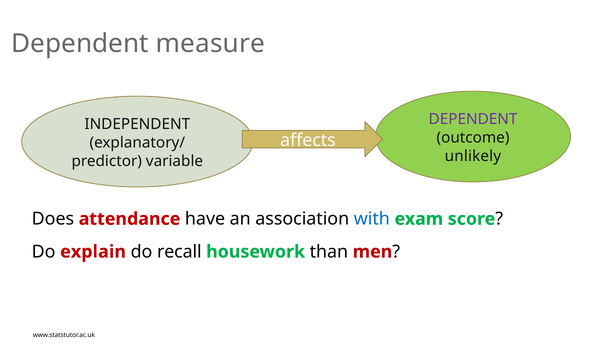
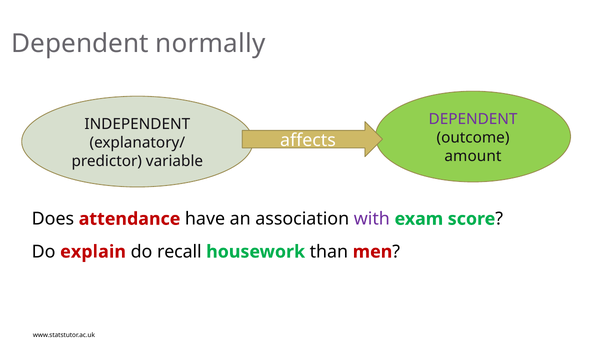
measure: measure -> normally
unlikely: unlikely -> amount
with colour: blue -> purple
